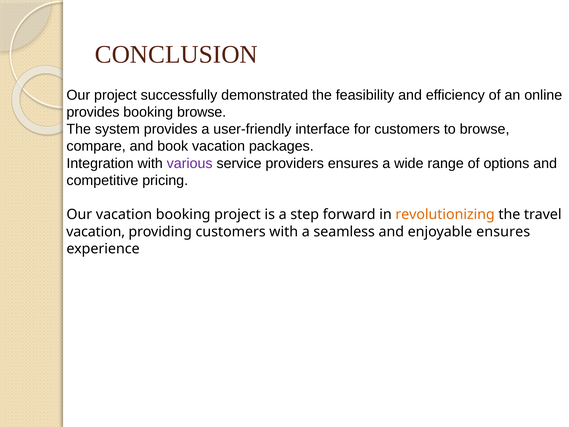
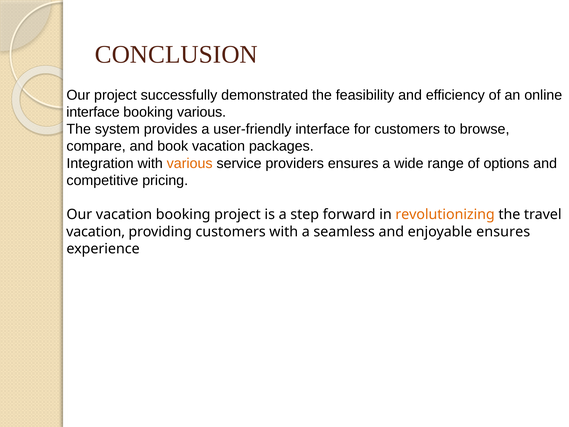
provides at (93, 112): provides -> interface
booking browse: browse -> various
various at (190, 163) colour: purple -> orange
